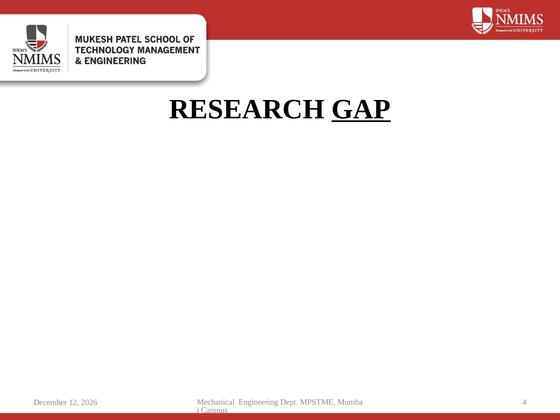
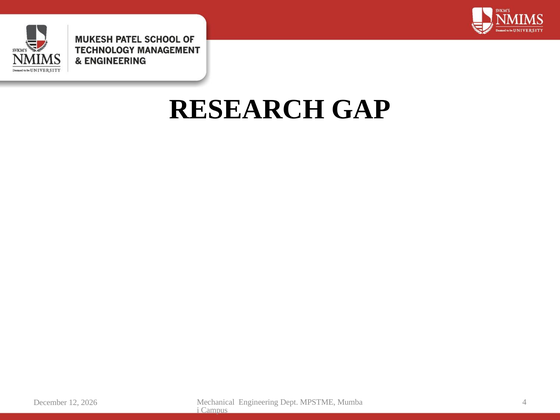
GAP underline: present -> none
